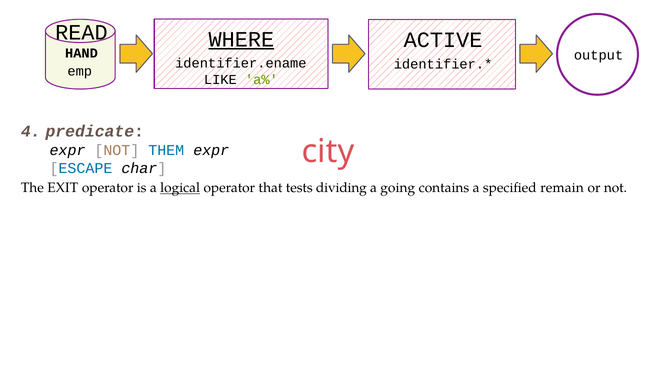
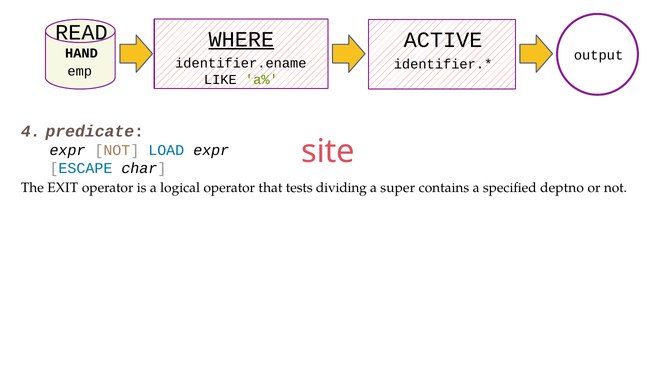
city: city -> site
THEM: THEM -> LOAD
logical underline: present -> none
going: going -> super
remain: remain -> deptno
